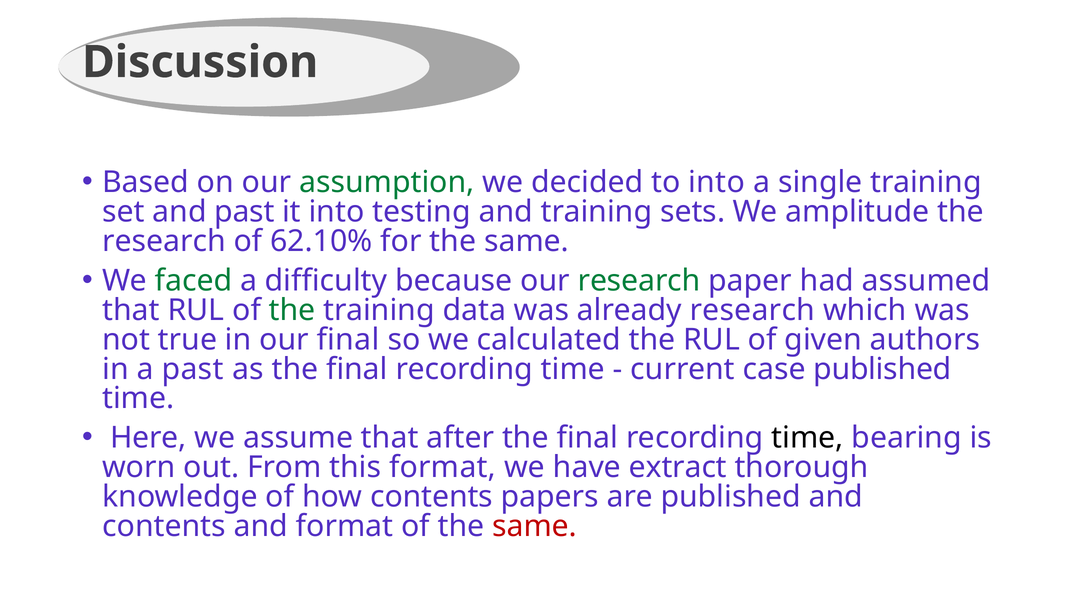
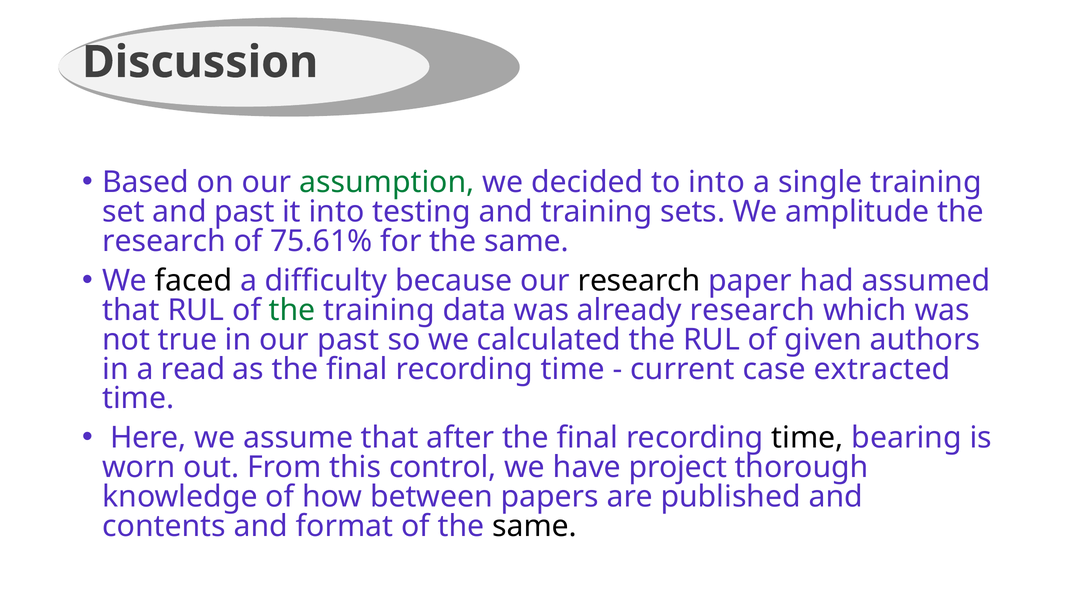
62.10%: 62.10% -> 75.61%
faced colour: green -> black
research at (639, 281) colour: green -> black
our final: final -> past
a past: past -> read
case published: published -> extracted
this format: format -> control
extract: extract -> project
how contents: contents -> between
same at (535, 527) colour: red -> black
